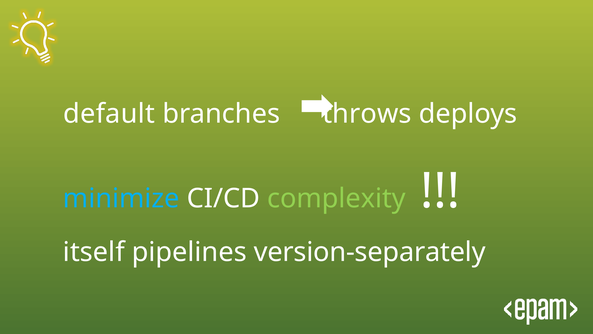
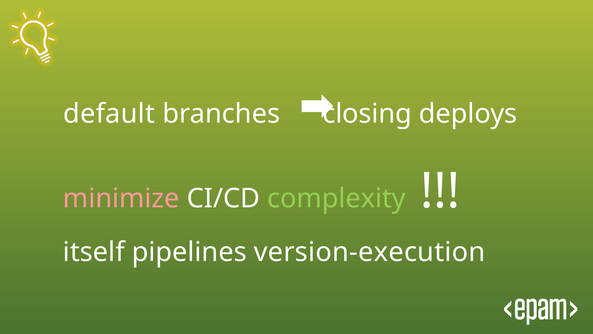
throws: throws -> closing
minimize colour: light blue -> pink
version-separately: version-separately -> version-execution
